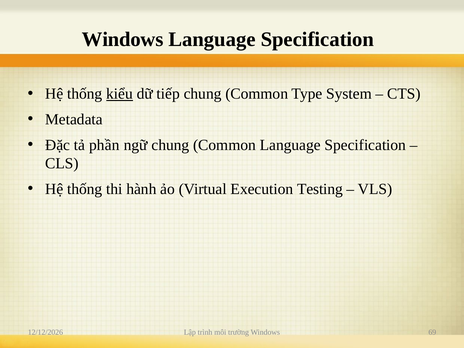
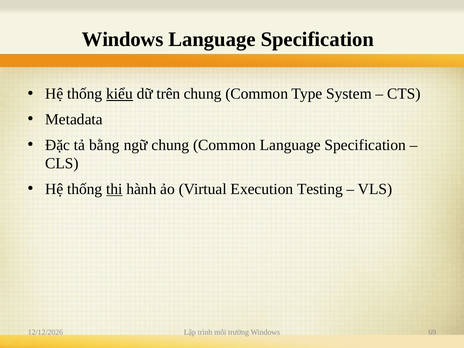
tiếp: tiếp -> trên
phần: phần -> bằng
thi underline: none -> present
